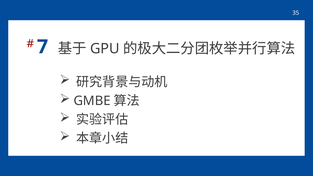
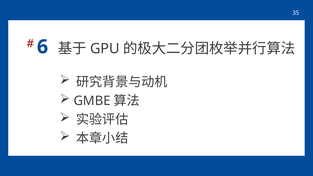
7: 7 -> 6
